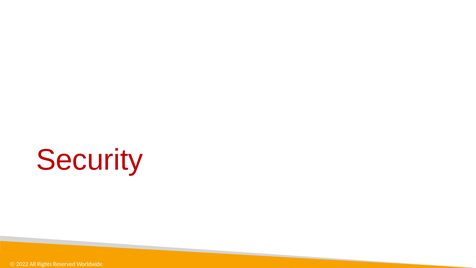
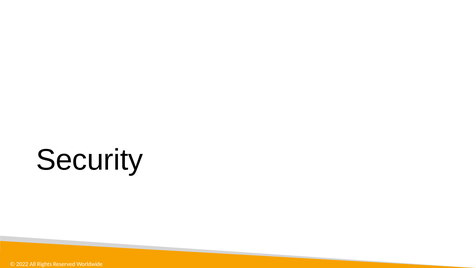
Security colour: red -> black
